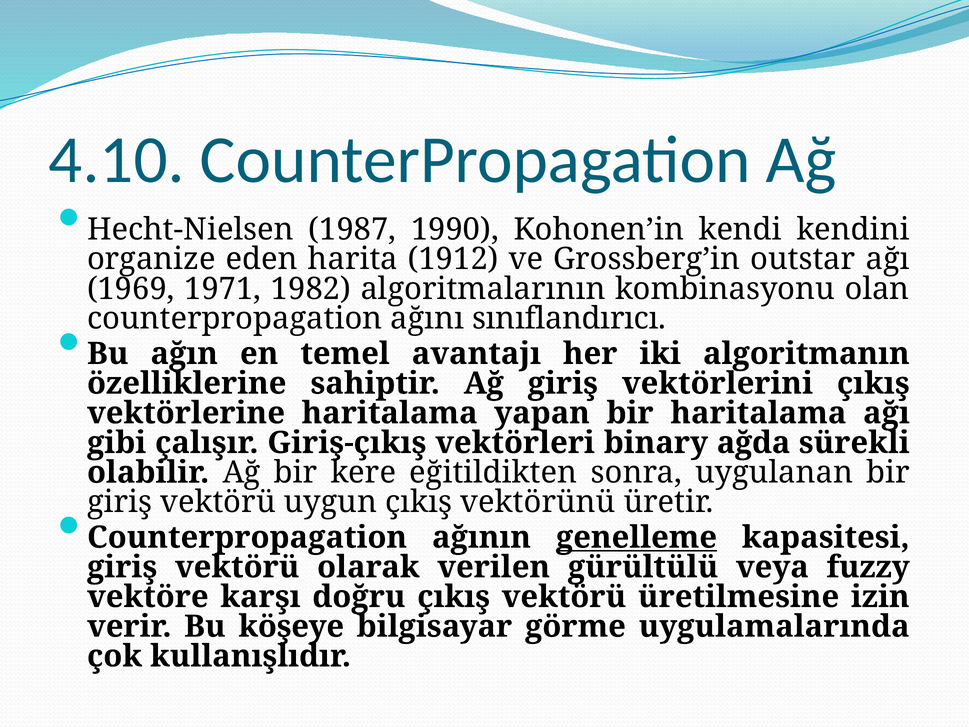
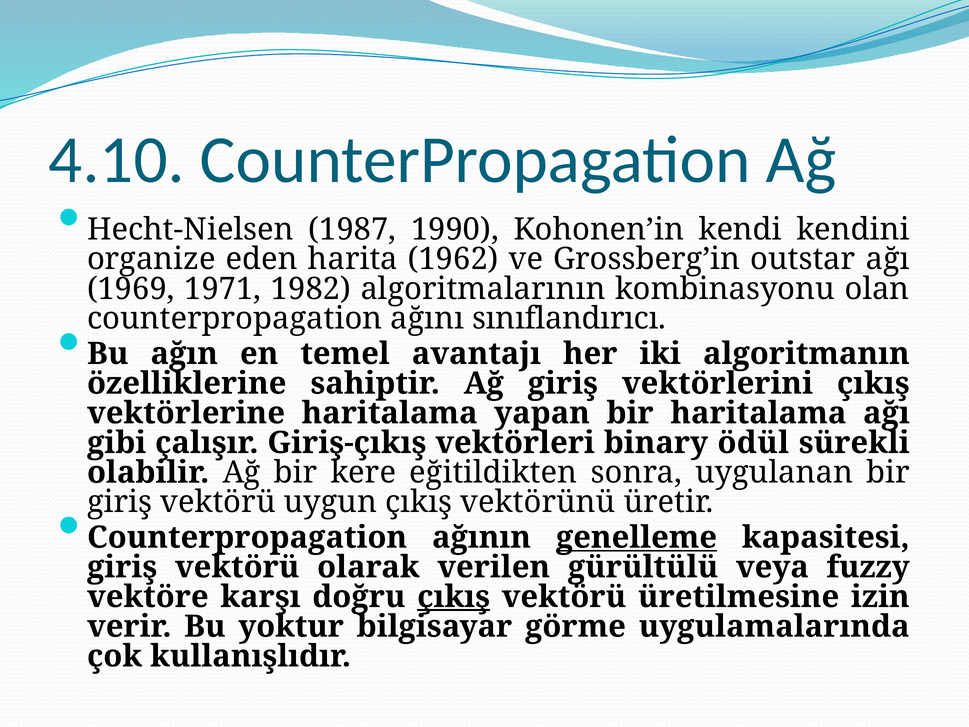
1912: 1912 -> 1962
ağda: ağda -> ödül
çıkış at (454, 597) underline: none -> present
köşeye: köşeye -> yoktur
